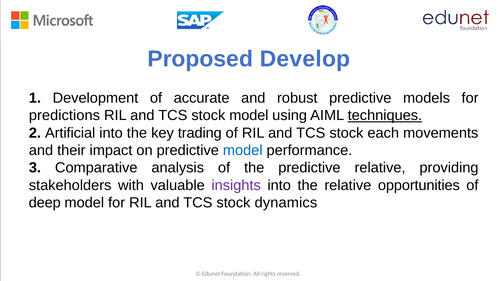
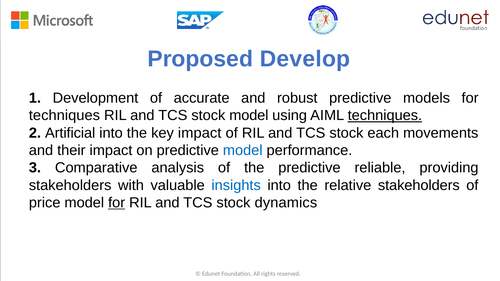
predictions at (64, 116): predictions -> techniques
key trading: trading -> impact
predictive relative: relative -> reliable
insights colour: purple -> blue
relative opportunities: opportunities -> stakeholders
deep: deep -> price
for at (117, 203) underline: none -> present
